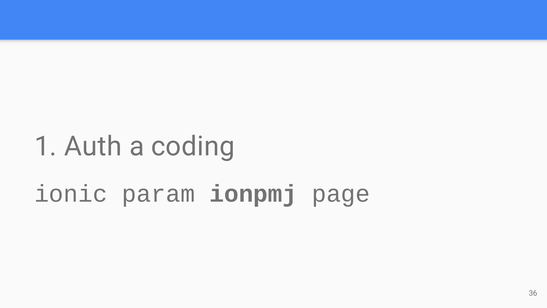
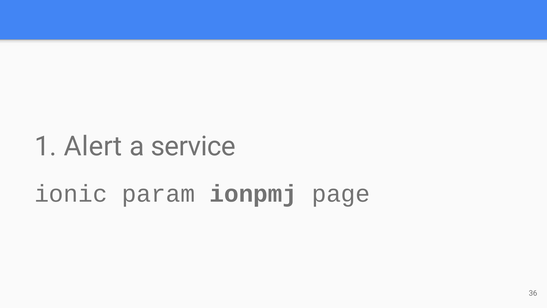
Auth: Auth -> Alert
coding: coding -> service
